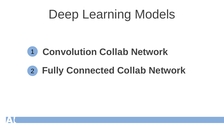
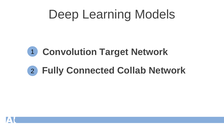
Convolution Collab: Collab -> Target
